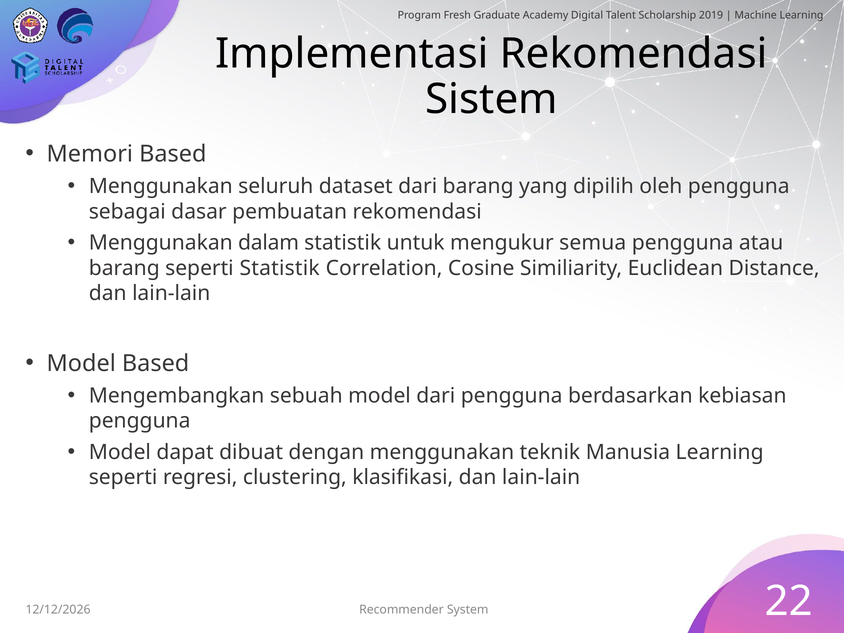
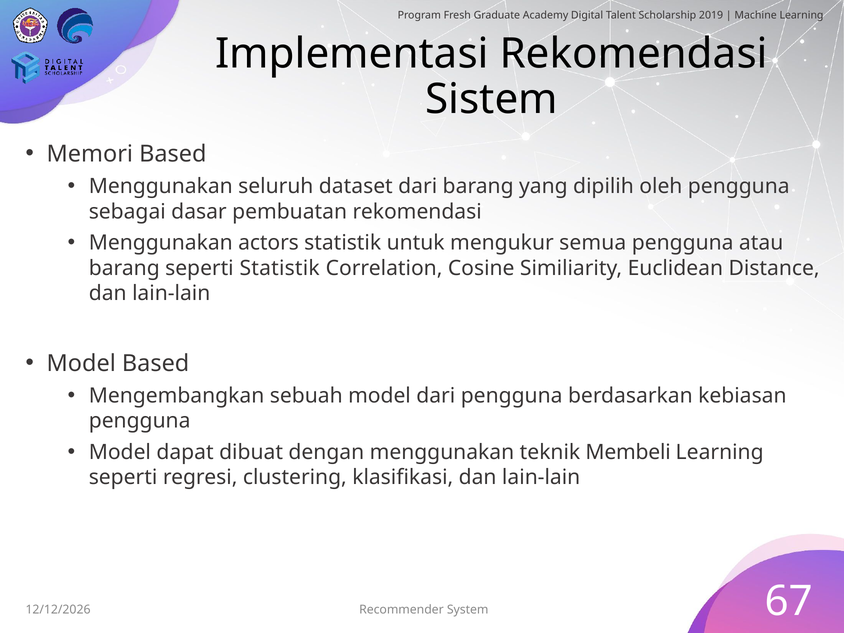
dalam: dalam -> actors
Manusia: Manusia -> Membeli
22: 22 -> 67
